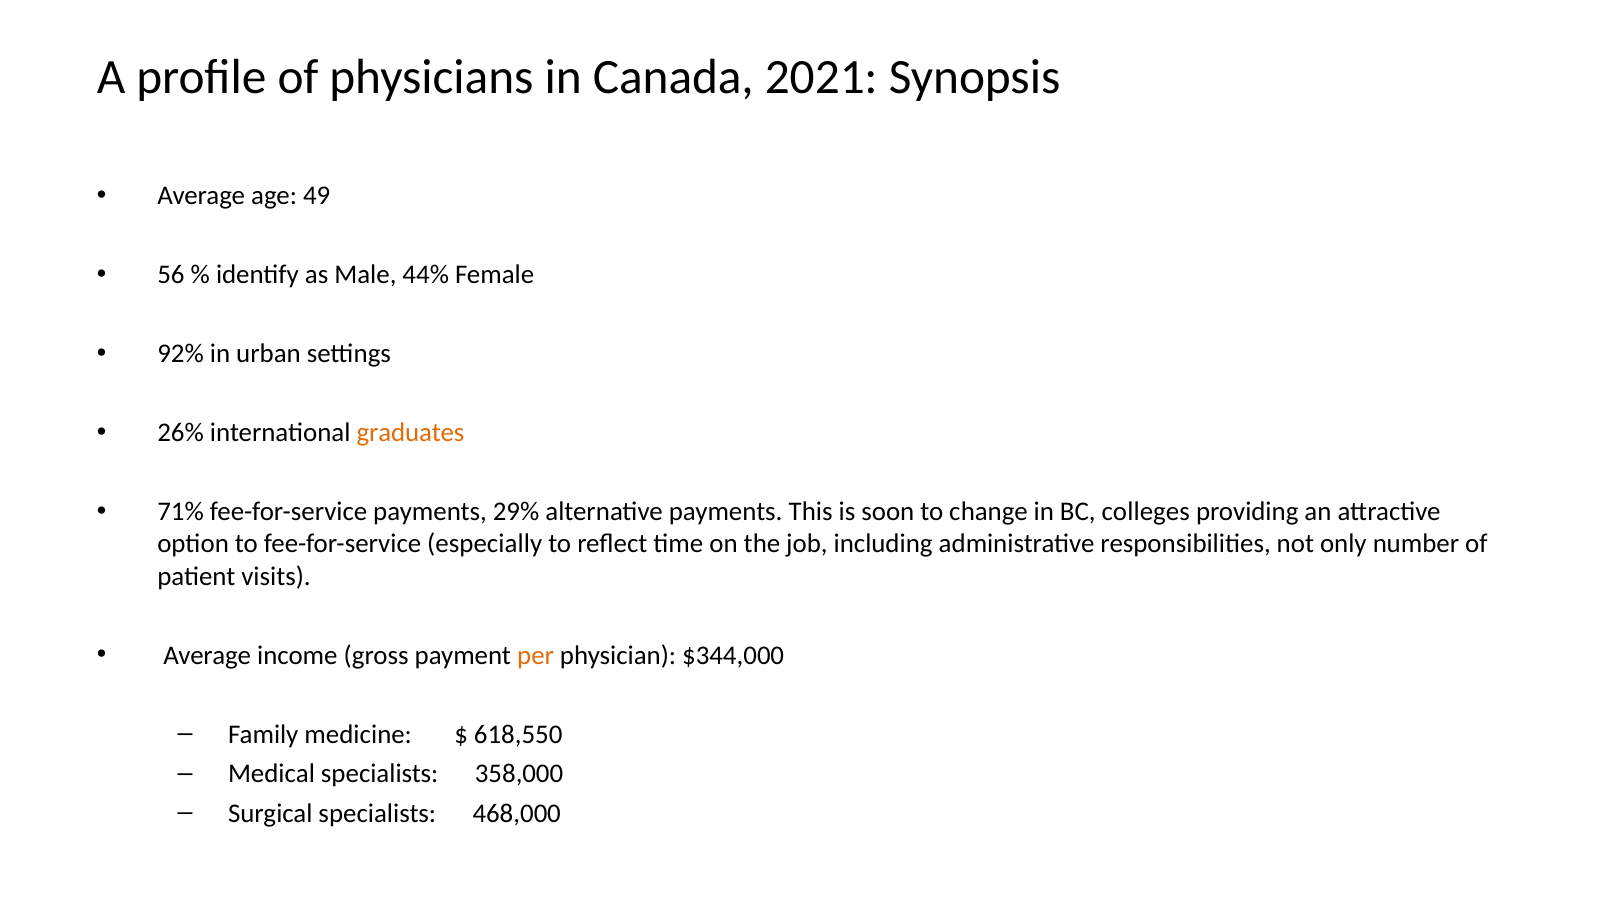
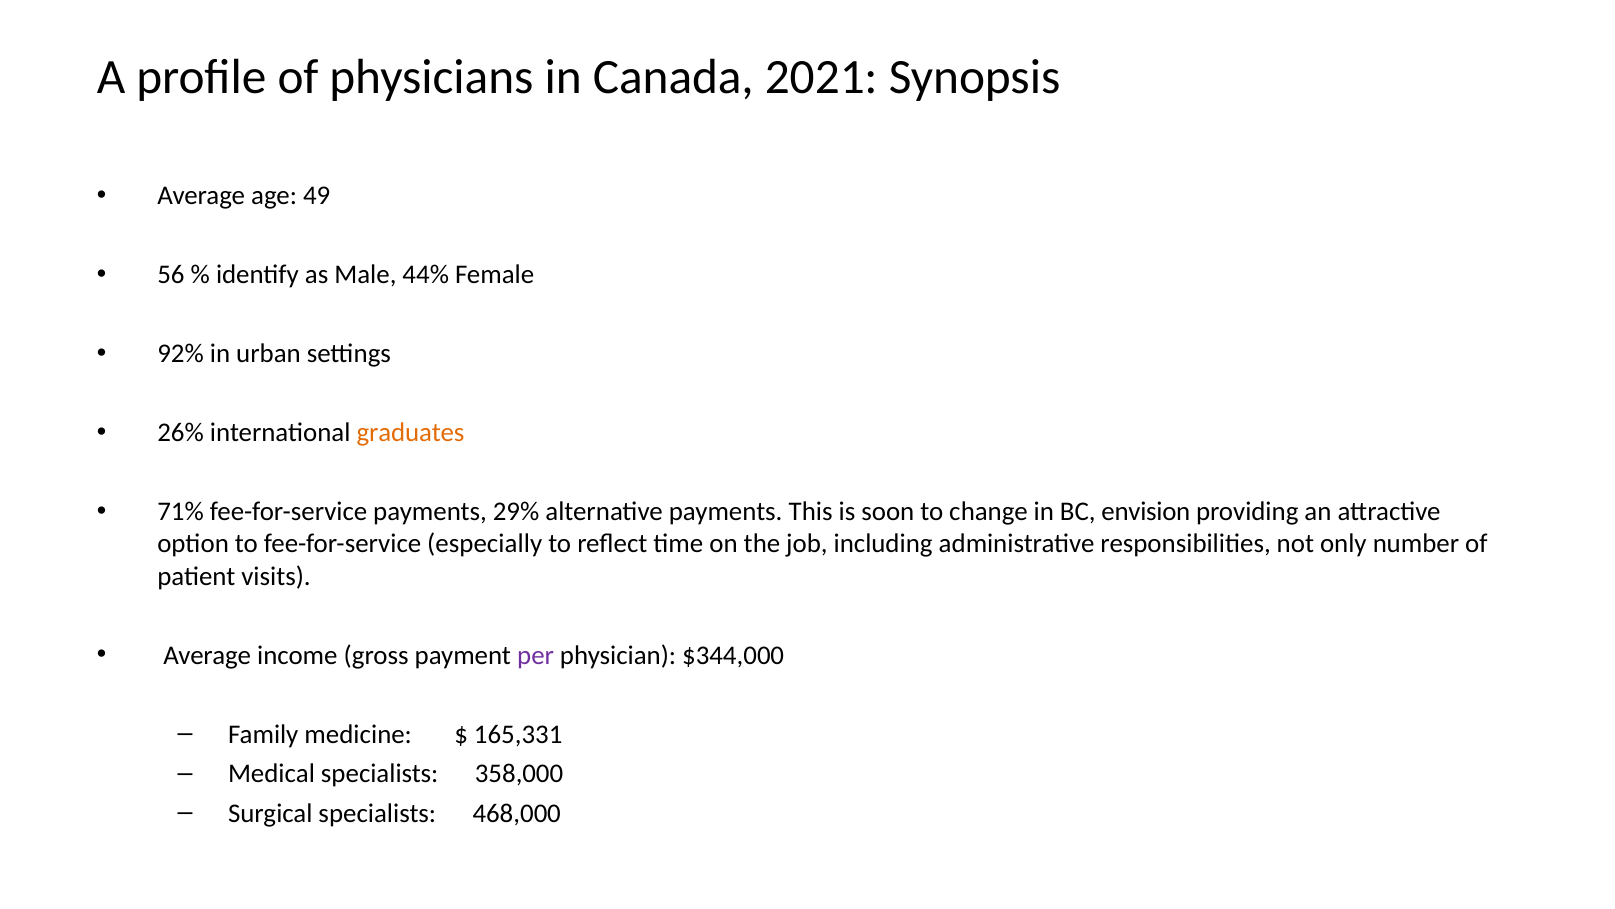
colleges: colleges -> envision
per colour: orange -> purple
618,550: 618,550 -> 165,331
